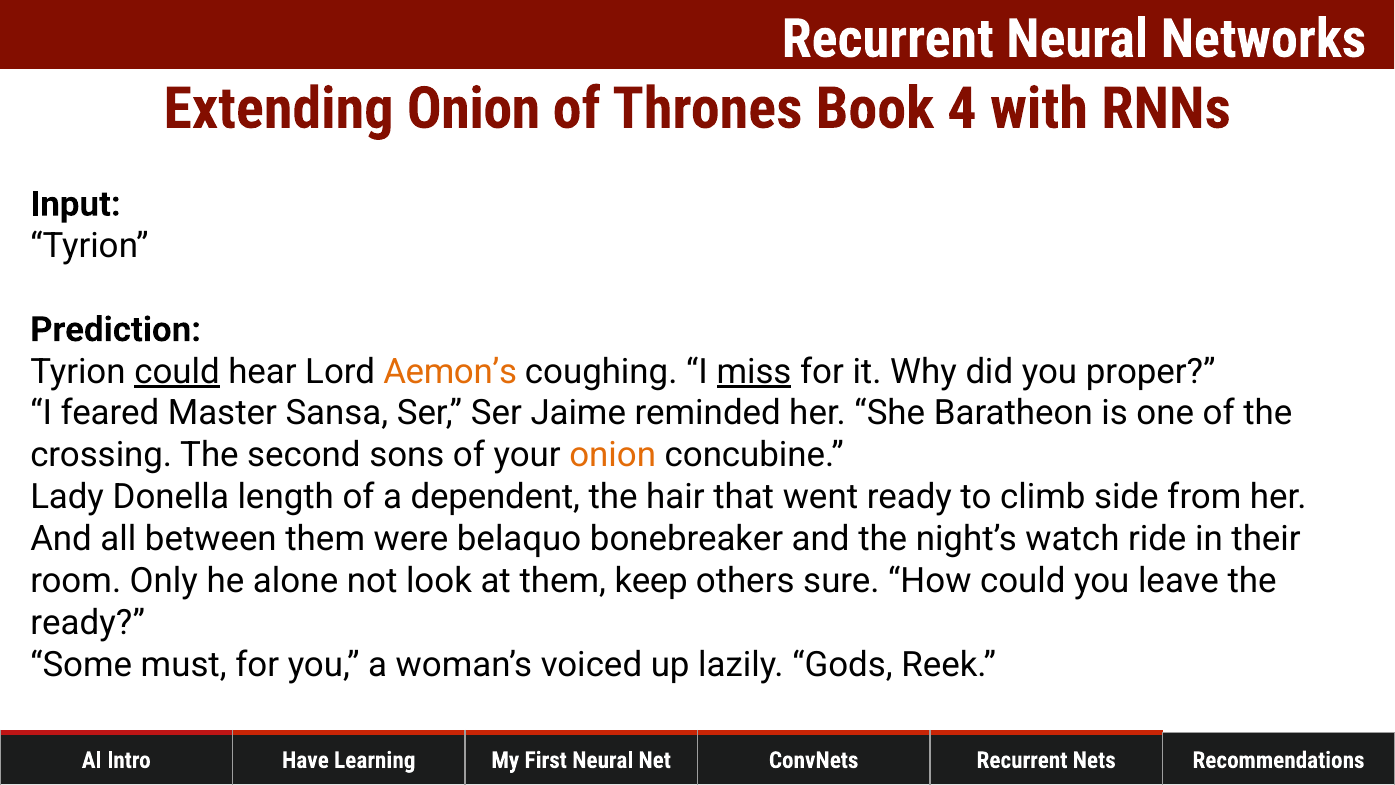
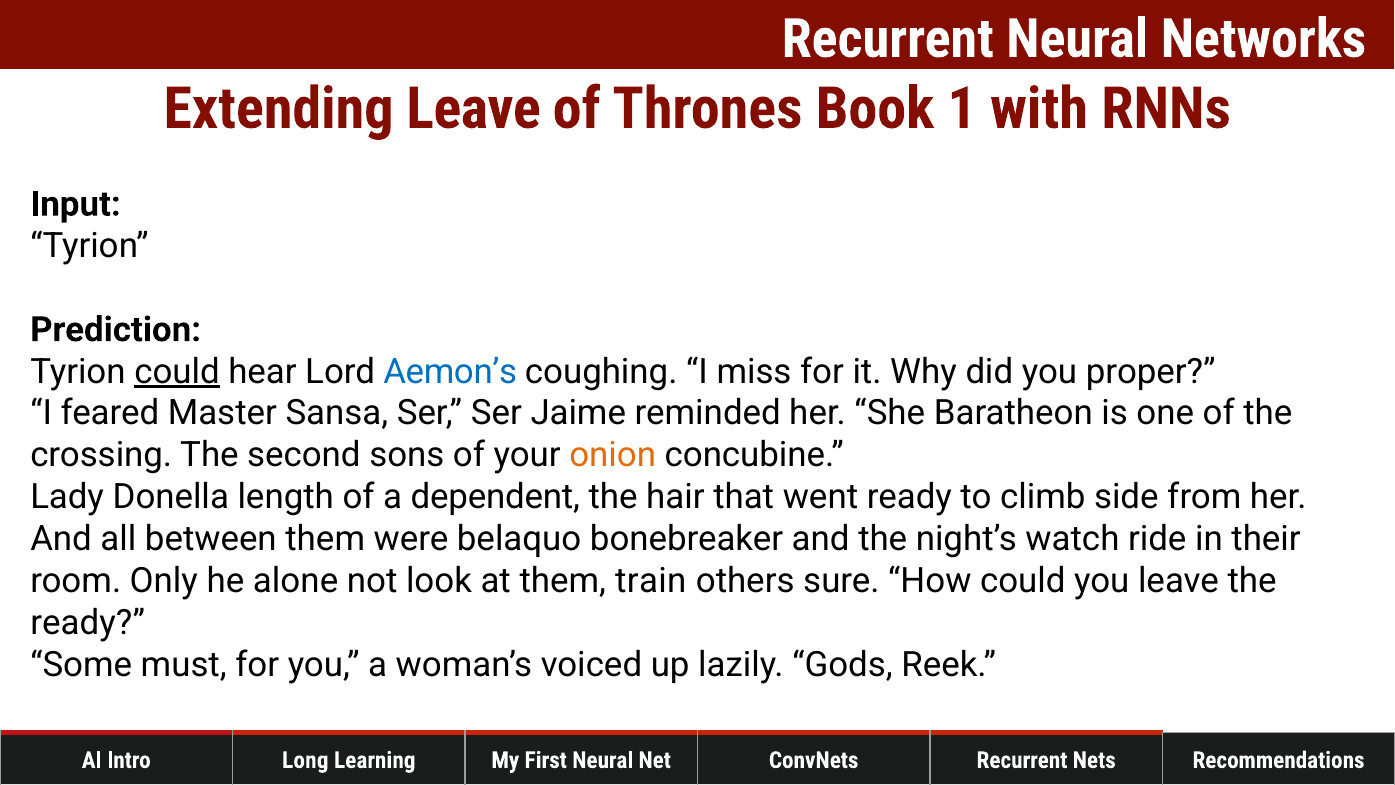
Extending Onion: Onion -> Leave
4: 4 -> 1
Aemon’s colour: orange -> blue
miss underline: present -> none
keep: keep -> train
Have: Have -> Long
